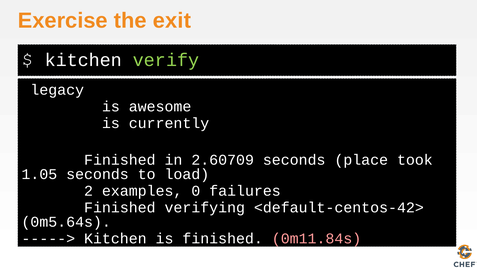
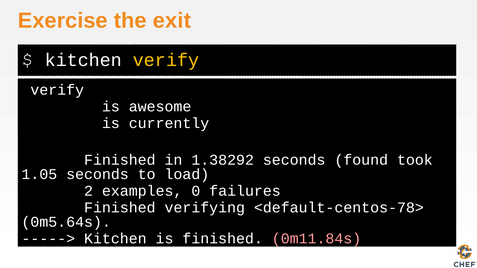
verify at (166, 60) colour: light green -> yellow
legacy at (57, 90): legacy -> verify
2.60709: 2.60709 -> 1.38292
place: place -> found
<default-centos-42>: <default-centos-42> -> <default-centos-78>
